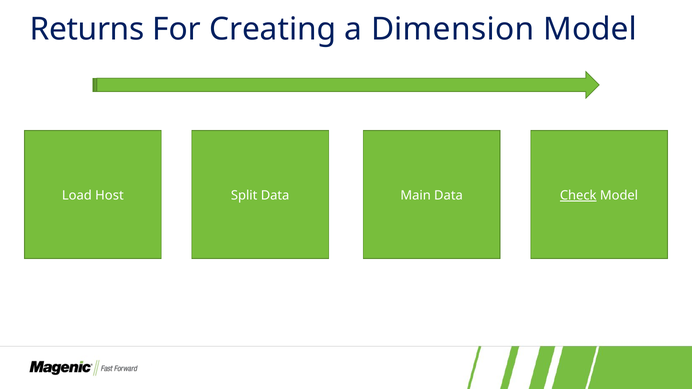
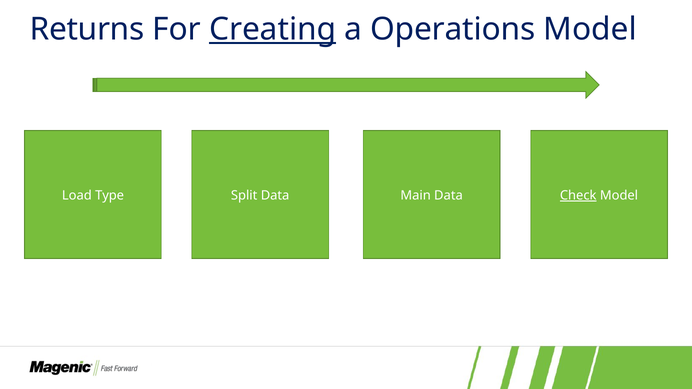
Creating underline: none -> present
Dimension: Dimension -> Operations
Host: Host -> Type
